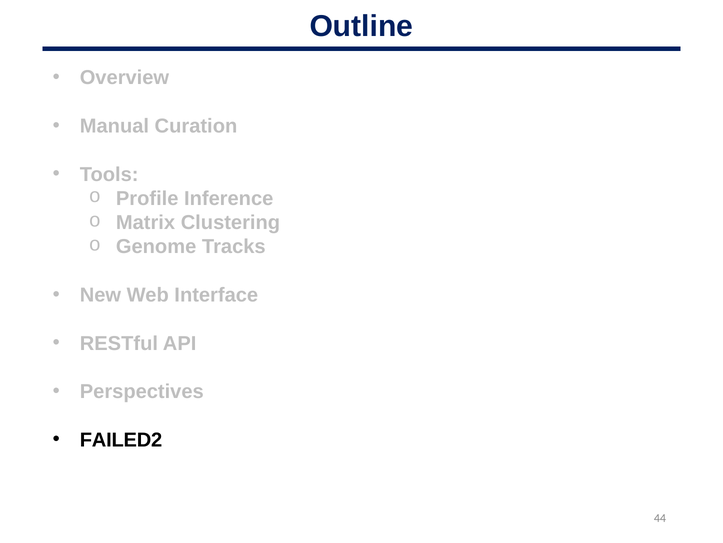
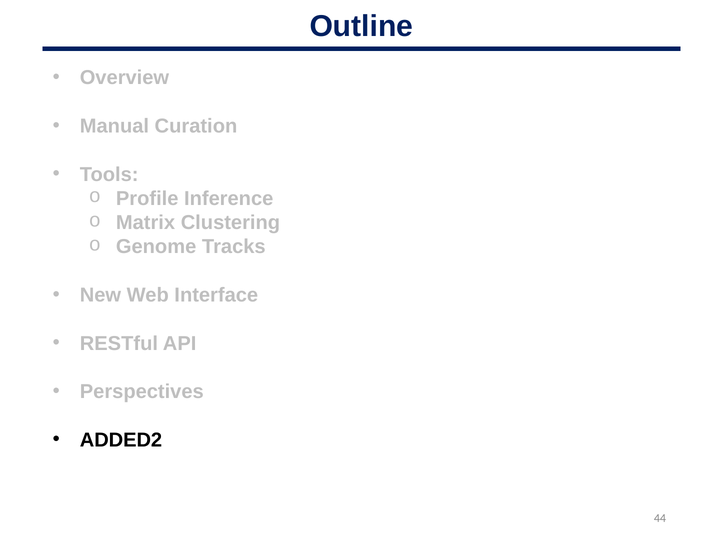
FAILED2: FAILED2 -> ADDED2
